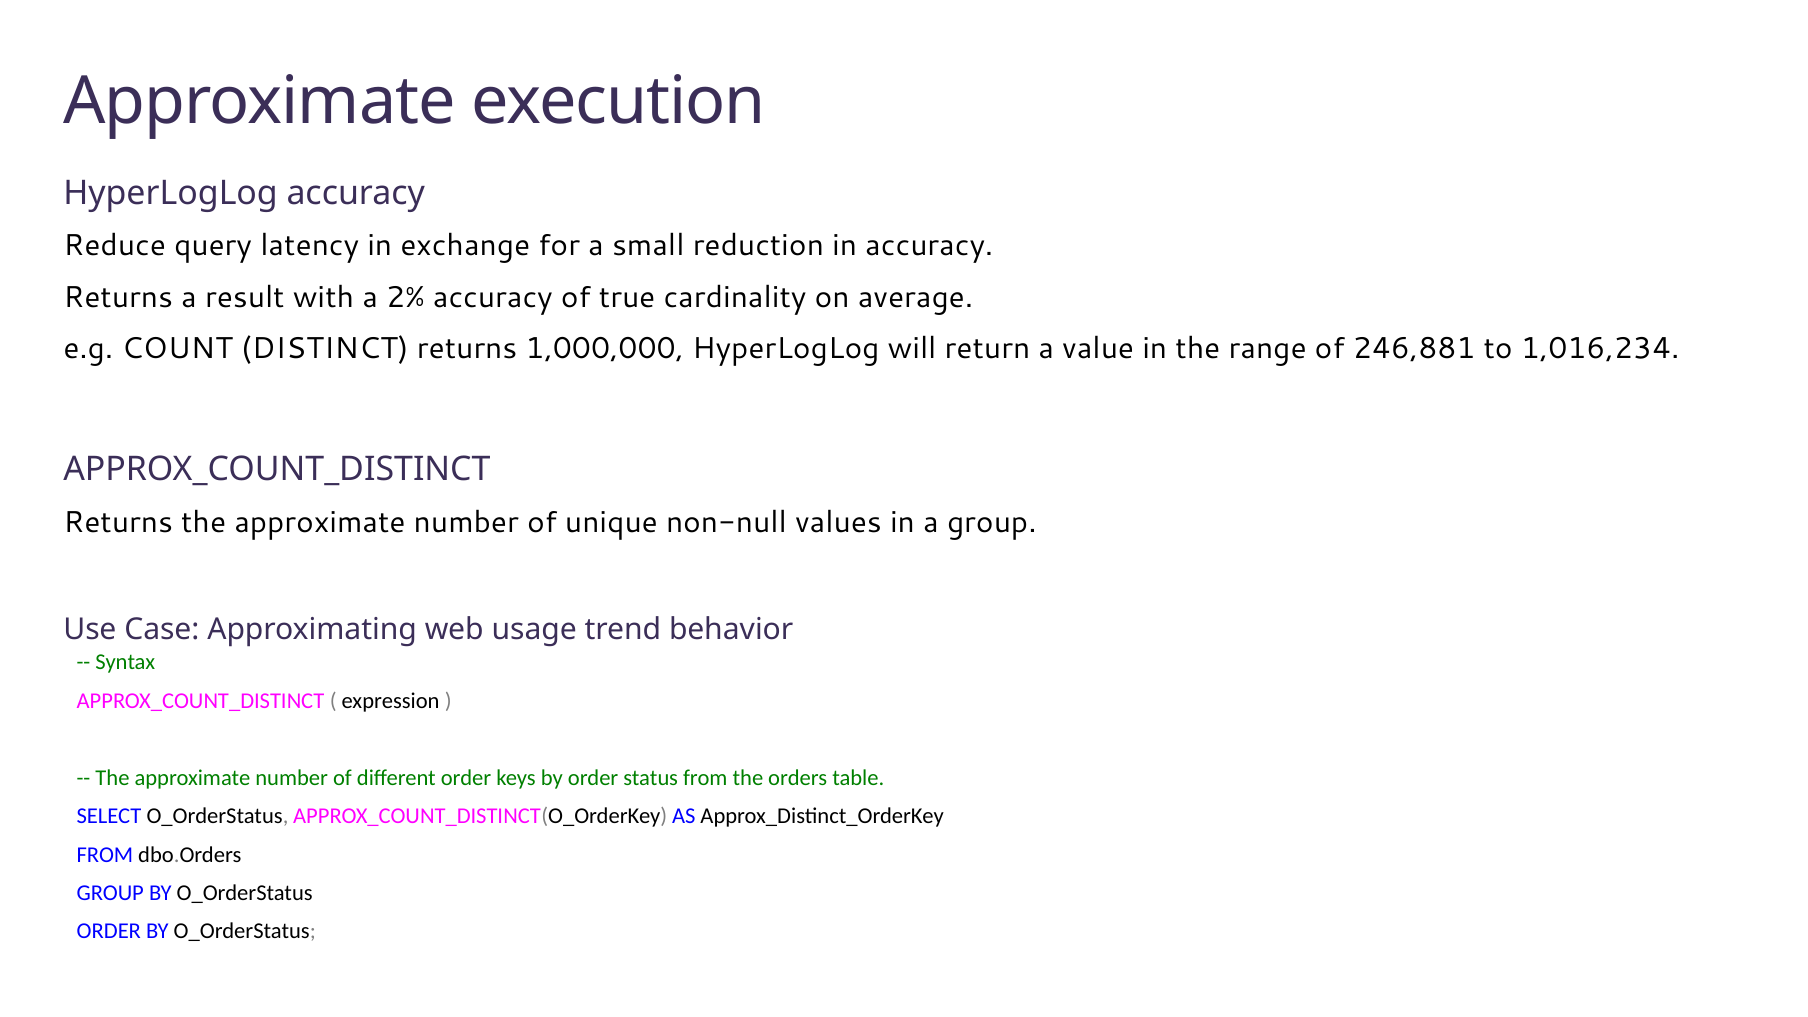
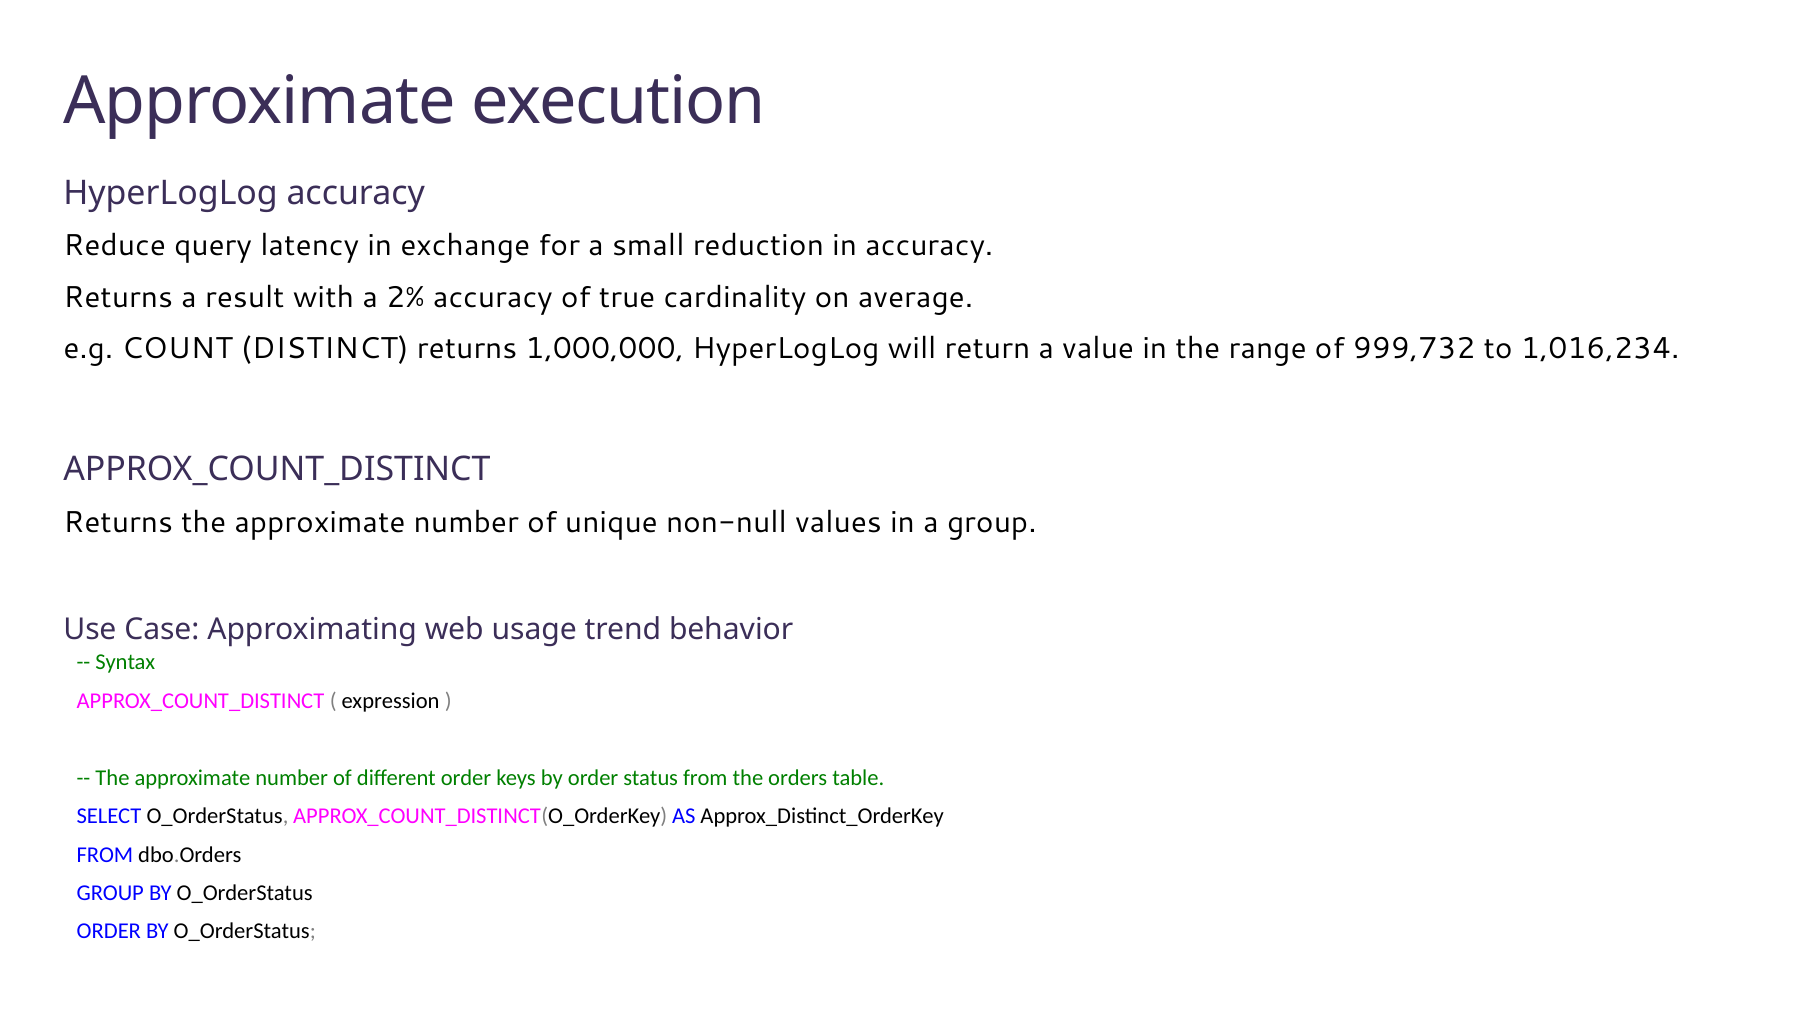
246,881: 246,881 -> 999,732
